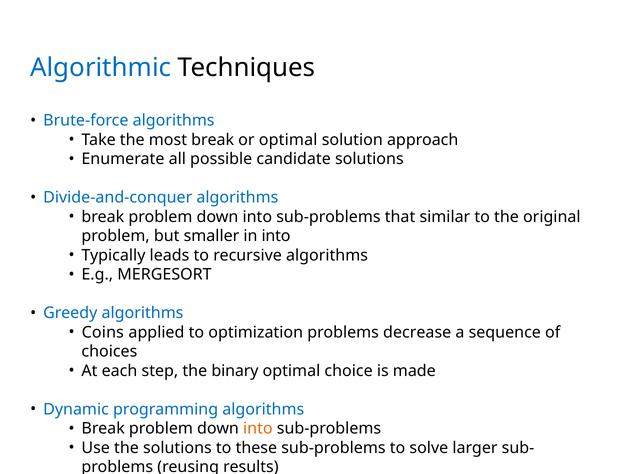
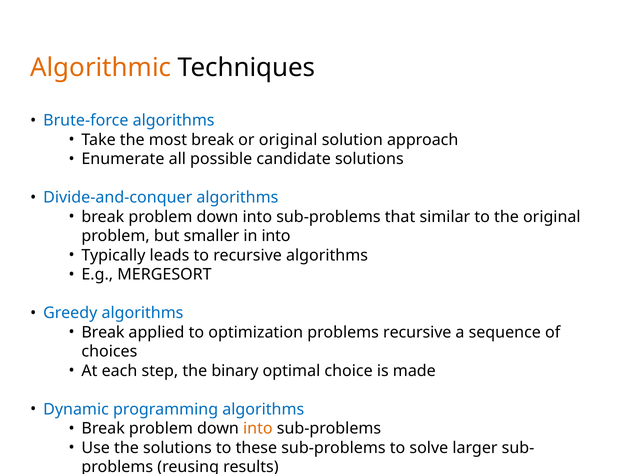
Algorithmic colour: blue -> orange
or optimal: optimal -> original
Coins at (103, 332): Coins -> Break
problems decrease: decrease -> recursive
